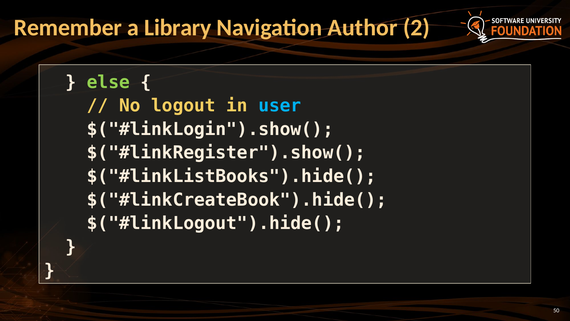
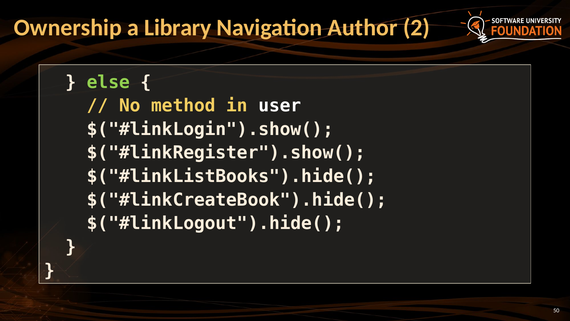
Remember: Remember -> Ownership
logout: logout -> method
user colour: light blue -> white
